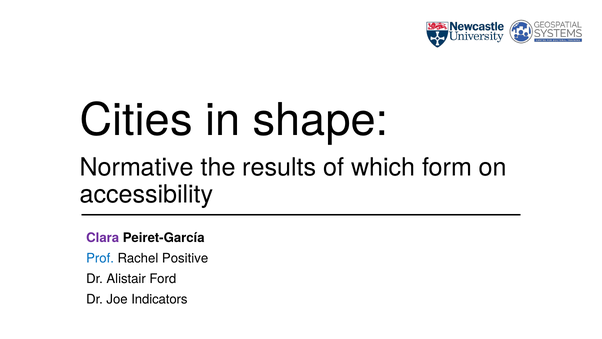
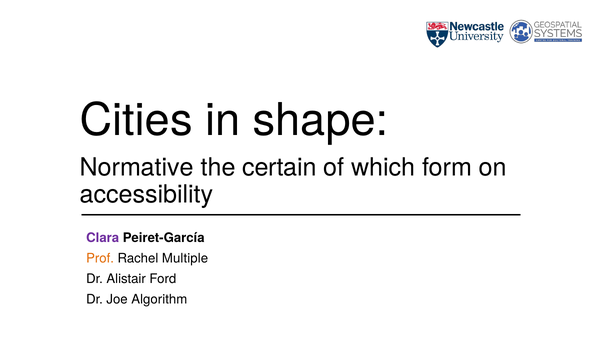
results: results -> certain
Prof colour: blue -> orange
Positive: Positive -> Multiple
Indicators: Indicators -> Algorithm
